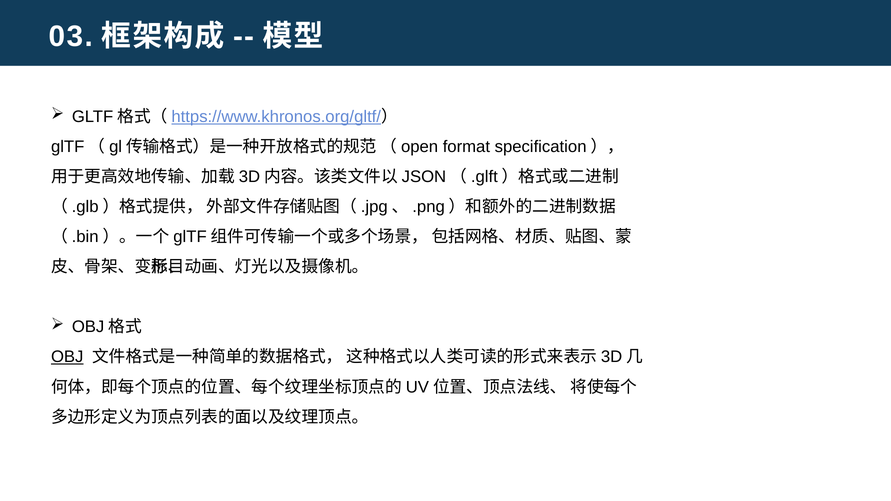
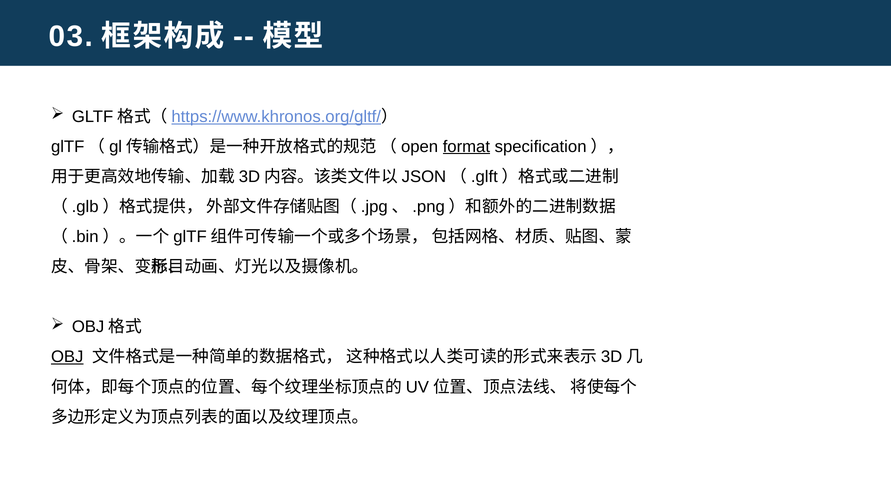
format underline: none -> present
